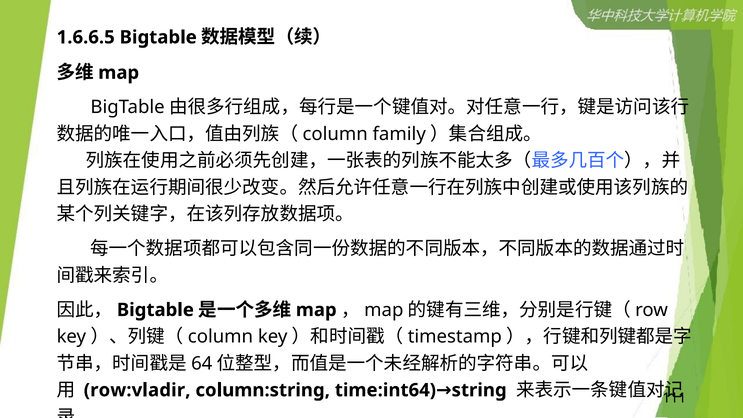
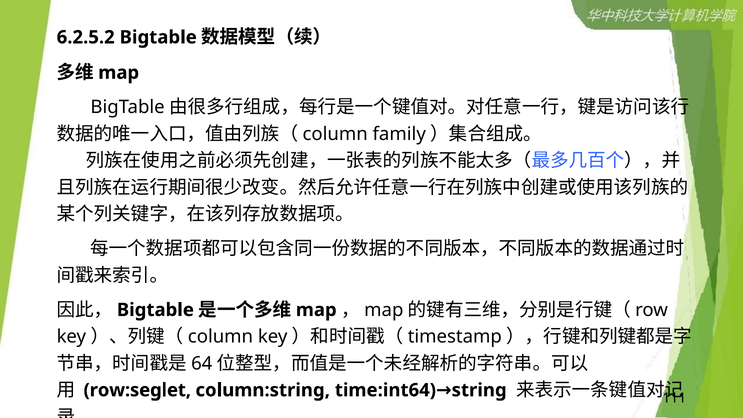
1.6.6.5: 1.6.6.5 -> 6.2.5.2
row:vladir: row:vladir -> row:seglet
